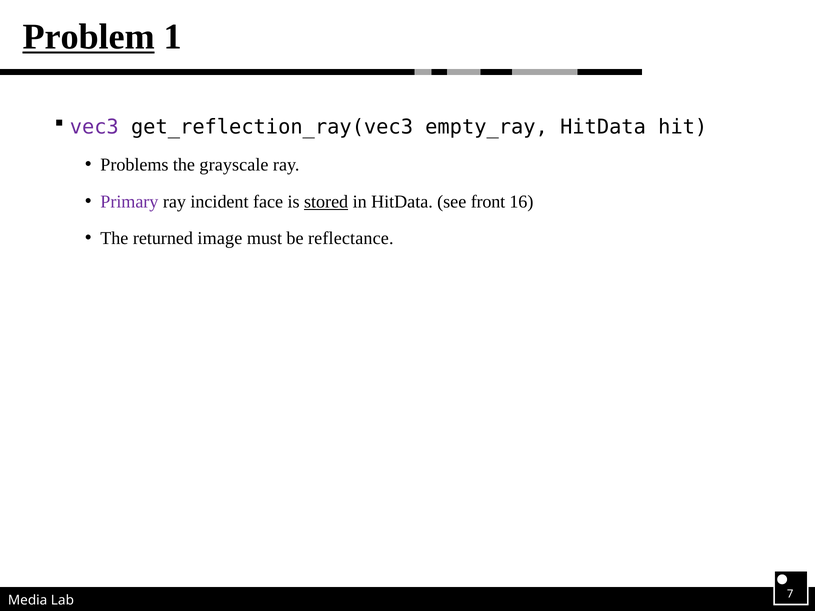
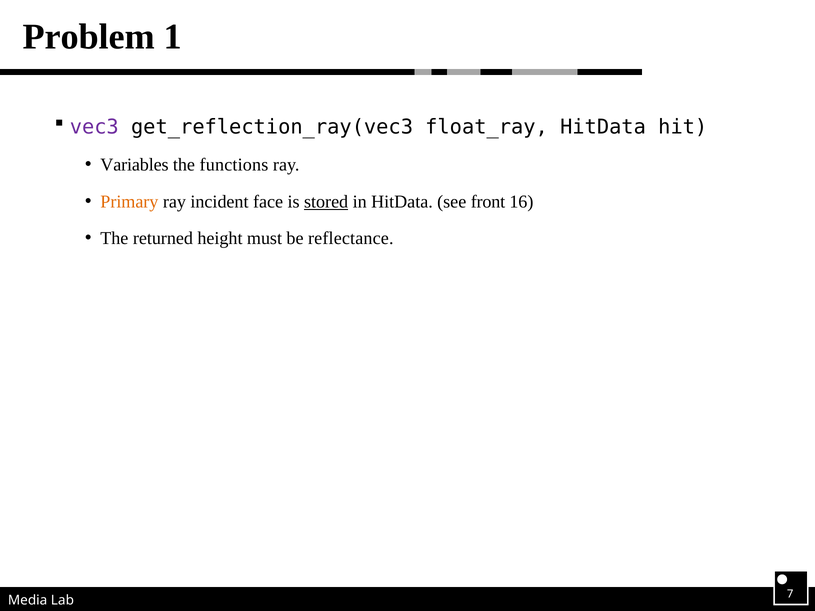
Problem underline: present -> none
empty_ray: empty_ray -> float_ray
Problems: Problems -> Variables
grayscale: grayscale -> functions
Primary colour: purple -> orange
image: image -> height
